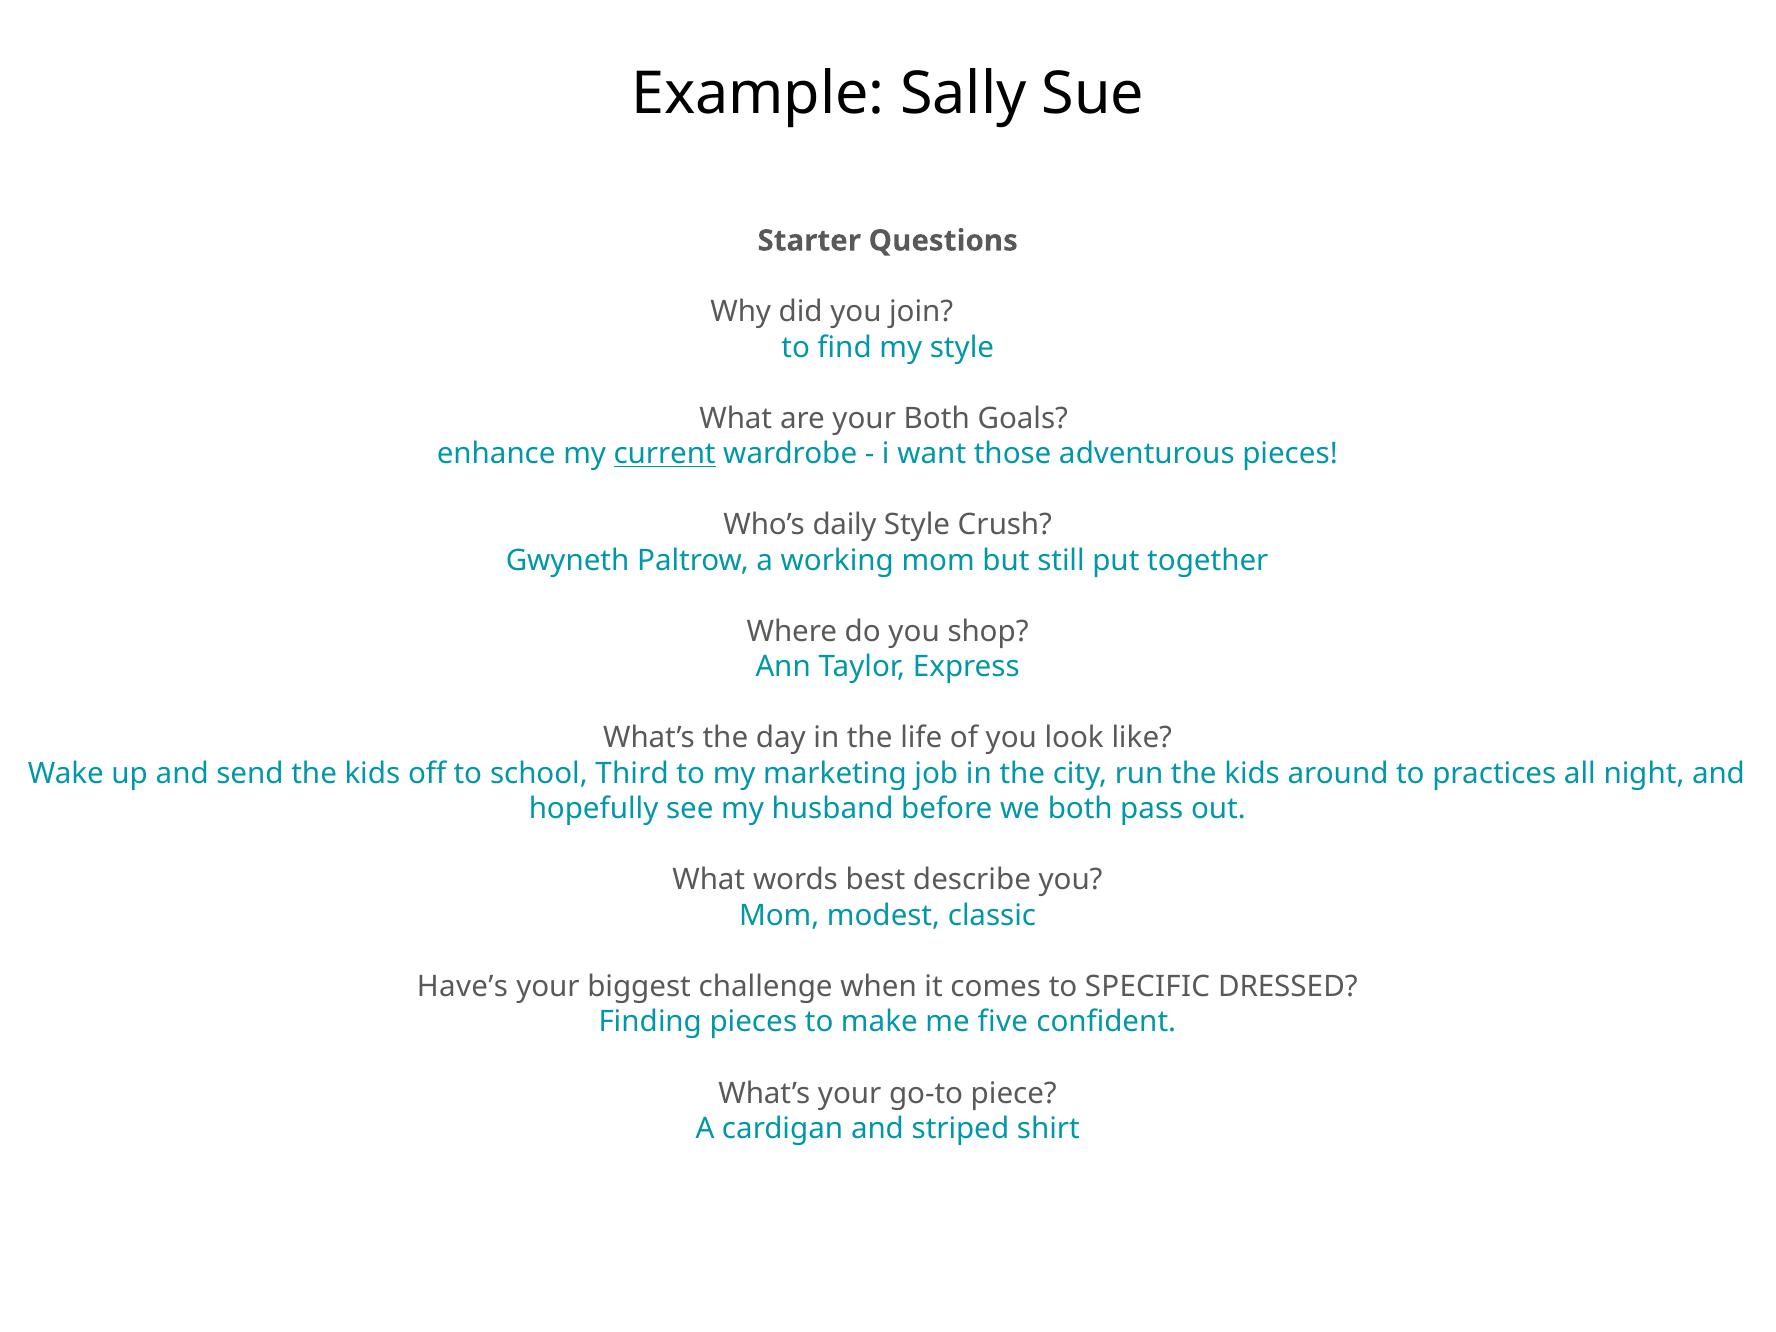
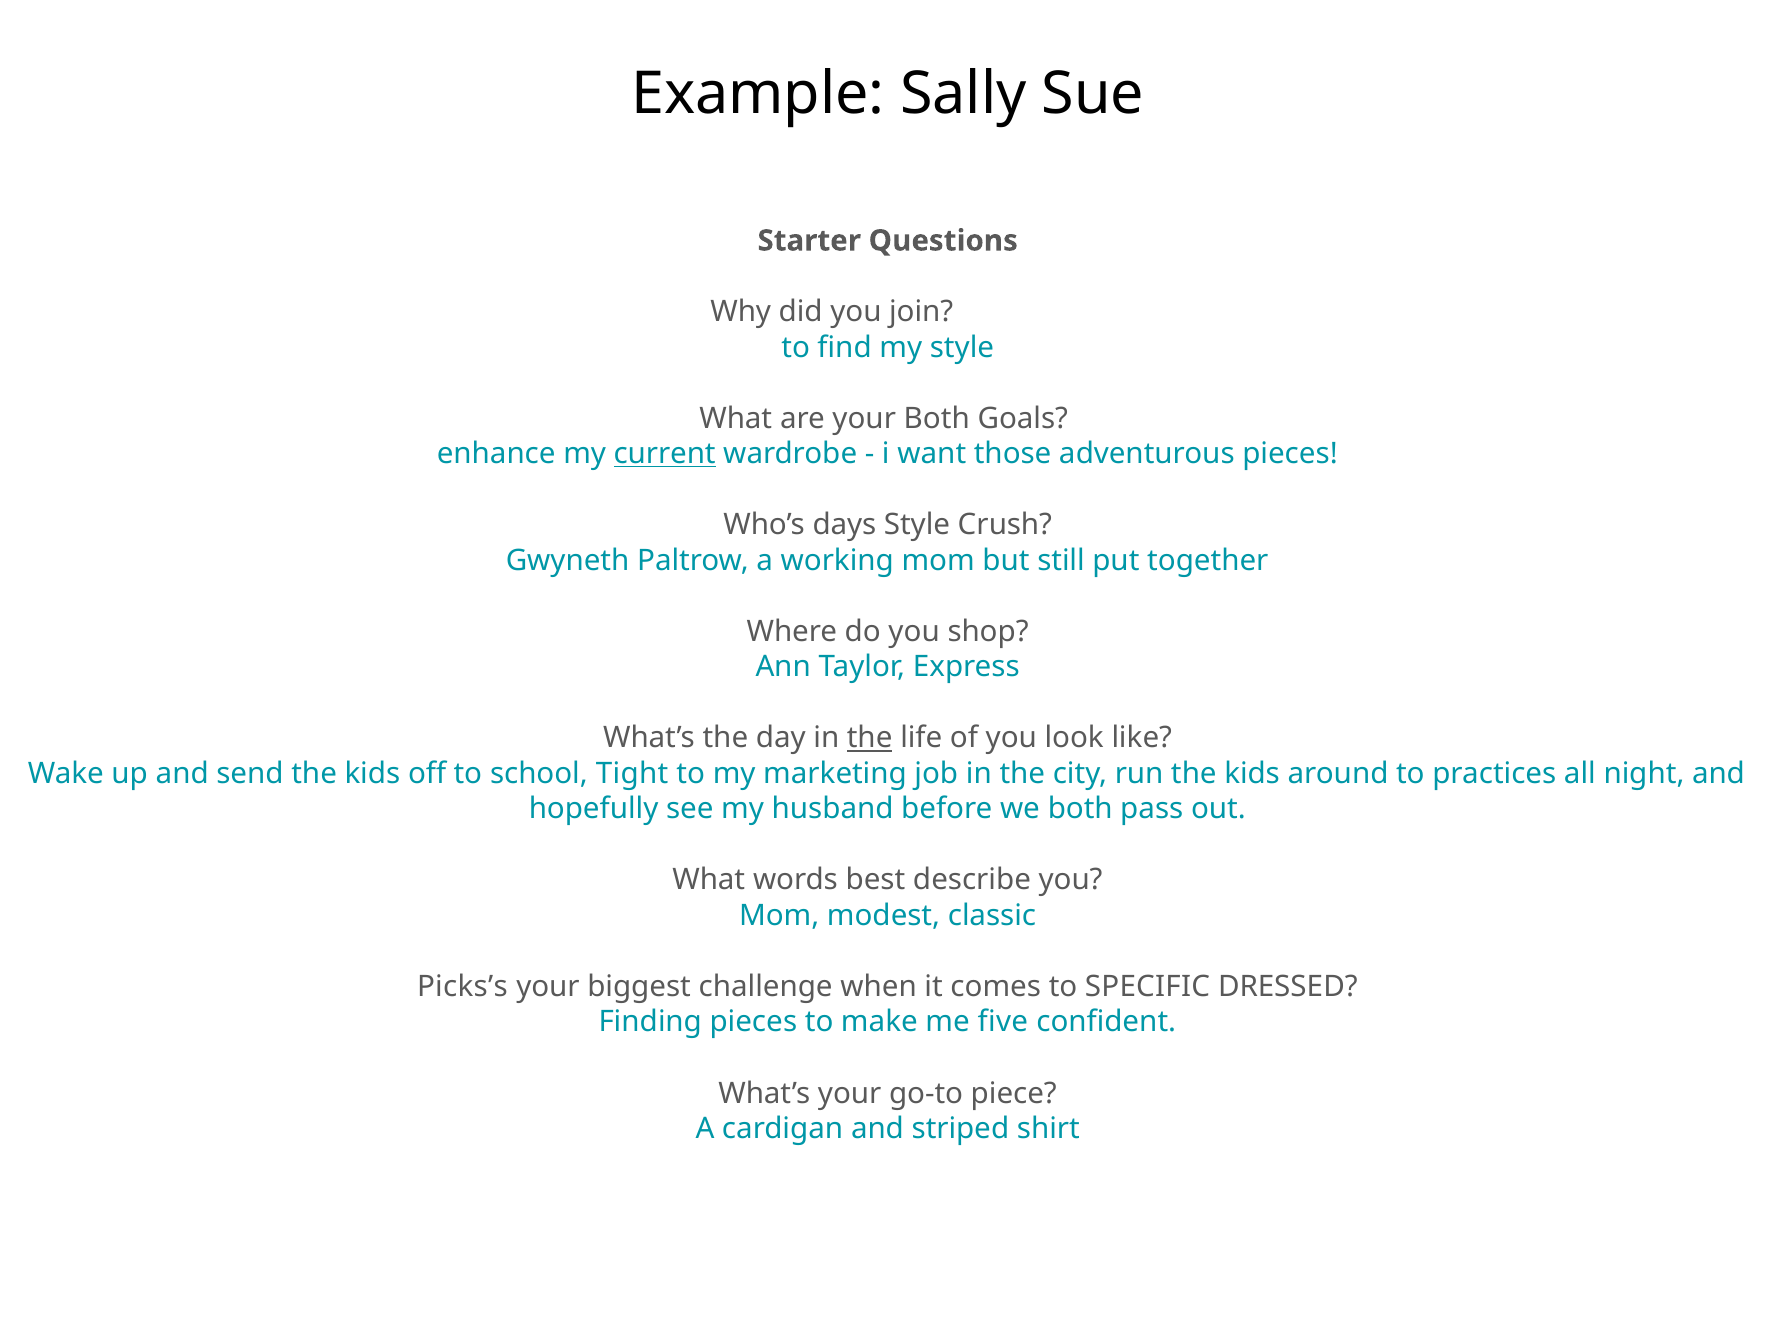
daily: daily -> days
the at (870, 738) underline: none -> present
Third: Third -> Tight
Have’s: Have’s -> Picks’s
